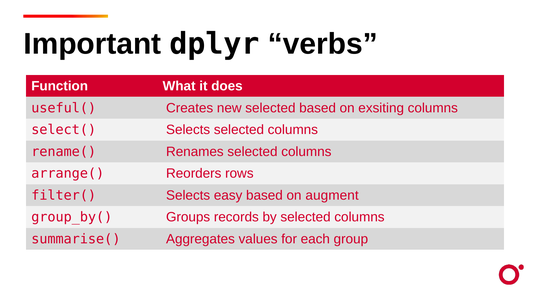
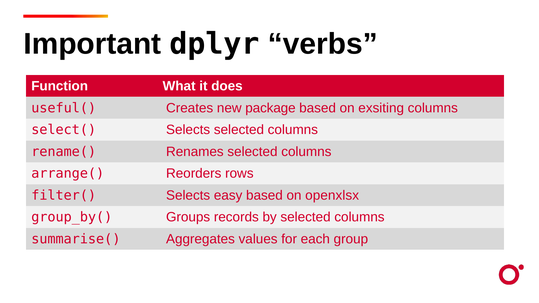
new selected: selected -> package
augment: augment -> openxlsx
